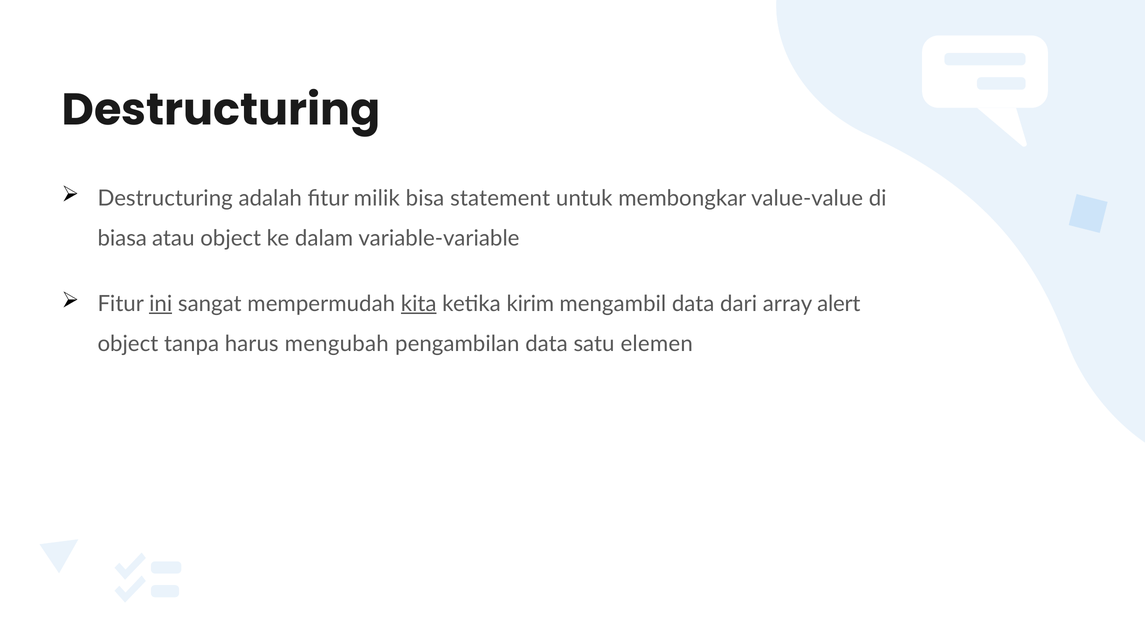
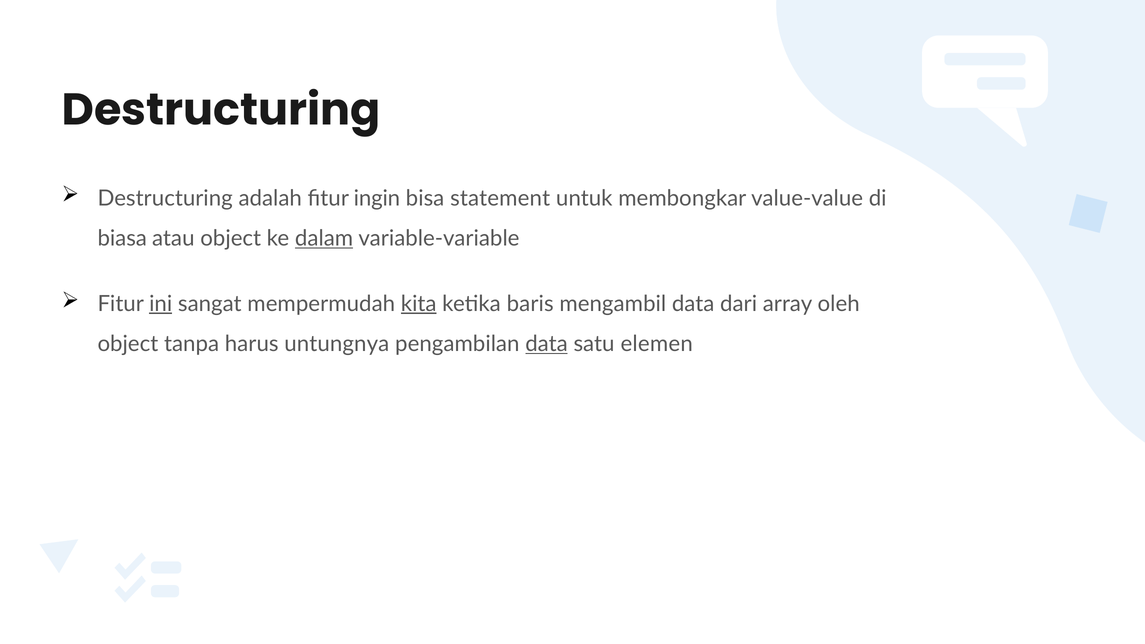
milik: milik -> ingin
dalam underline: none -> present
kirim: kirim -> baris
alert: alert -> oleh
mengubah: mengubah -> untungnya
data at (547, 344) underline: none -> present
